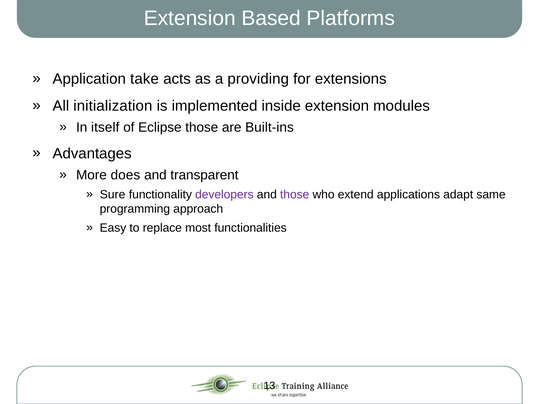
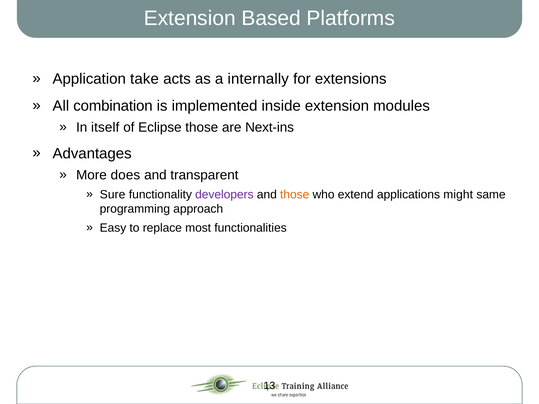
providing: providing -> internally
initialization: initialization -> combination
Built-ins: Built-ins -> Next-ins
those at (295, 195) colour: purple -> orange
adapt: adapt -> might
